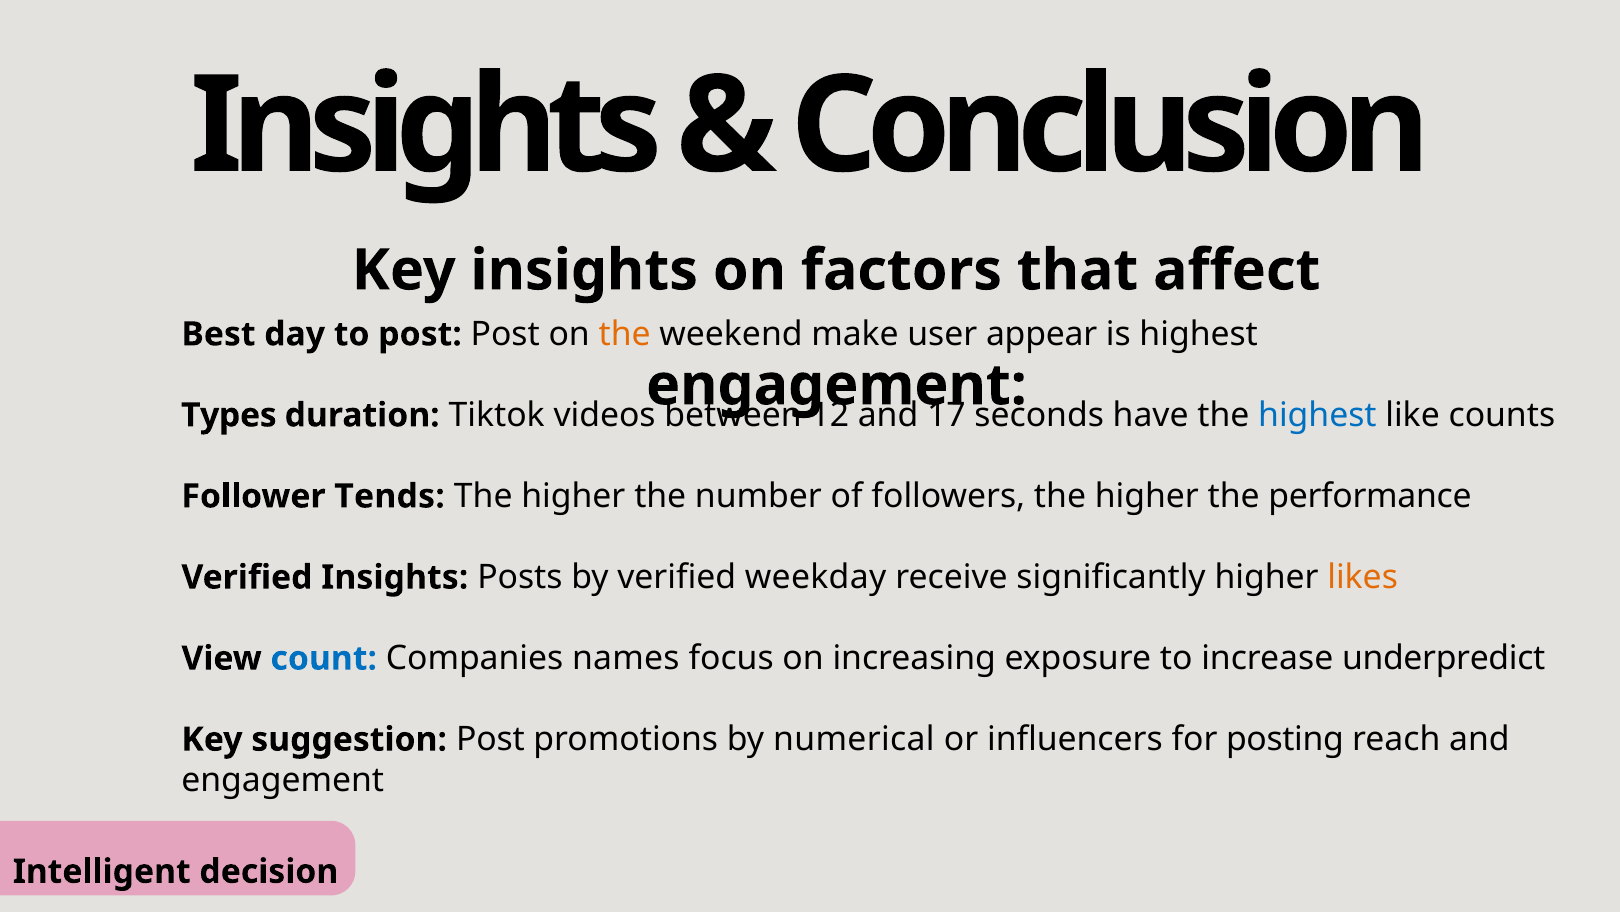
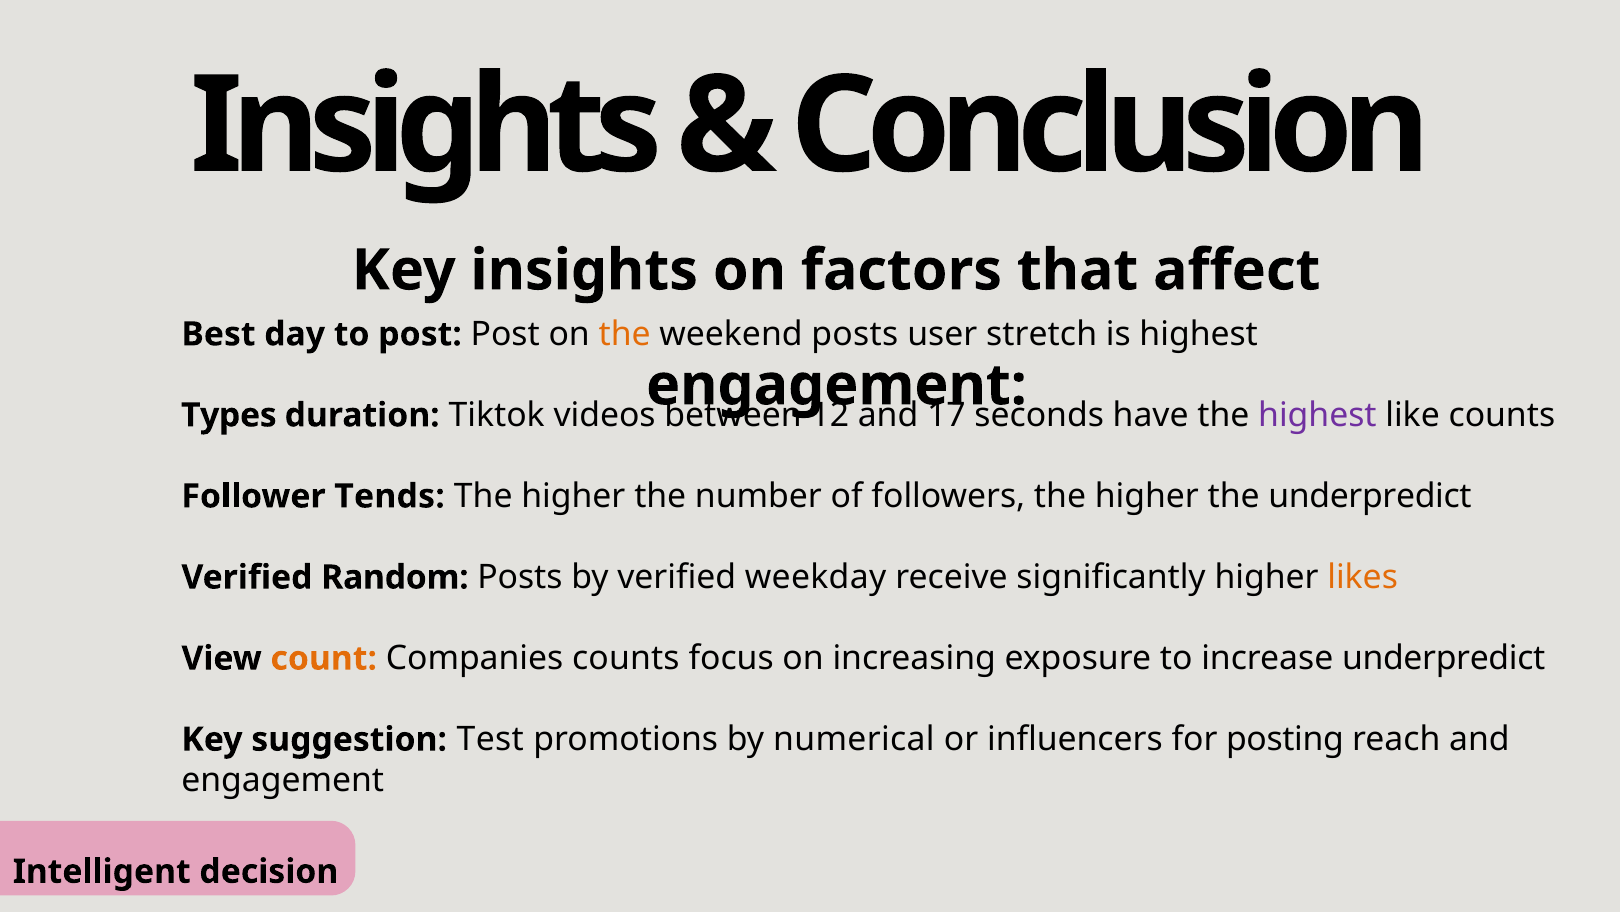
weekend make: make -> posts
appear: appear -> stretch
highest at (1317, 415) colour: blue -> purple
the performance: performance -> underpredict
Verified Insights: Insights -> Random
count colour: blue -> orange
Companies names: names -> counts
suggestion Post: Post -> Test
